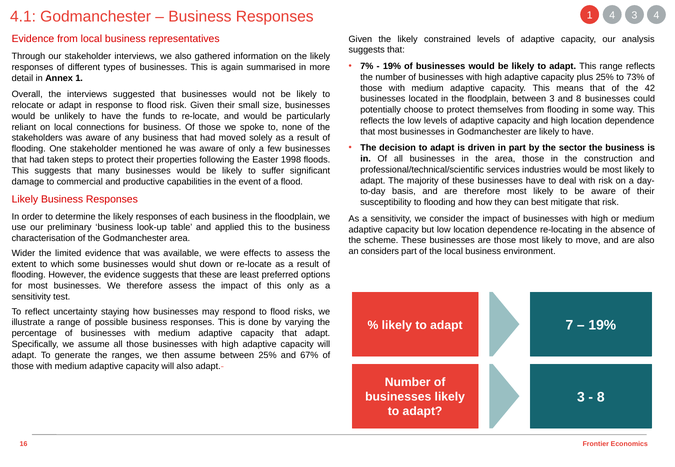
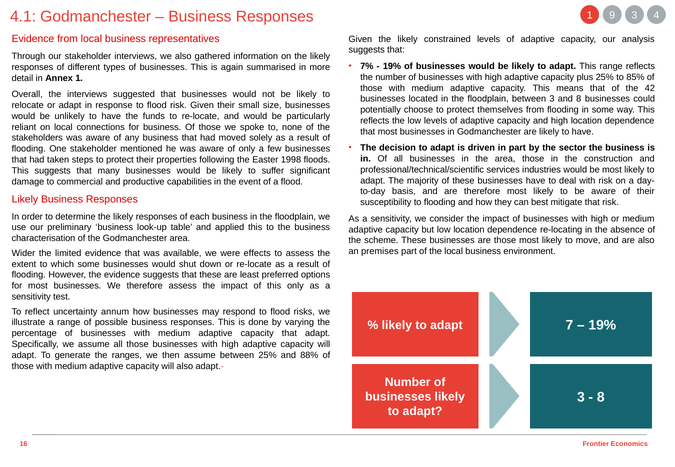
1 4: 4 -> 9
73%: 73% -> 85%
considers: considers -> premises
staying: staying -> annum
67%: 67% -> 88%
